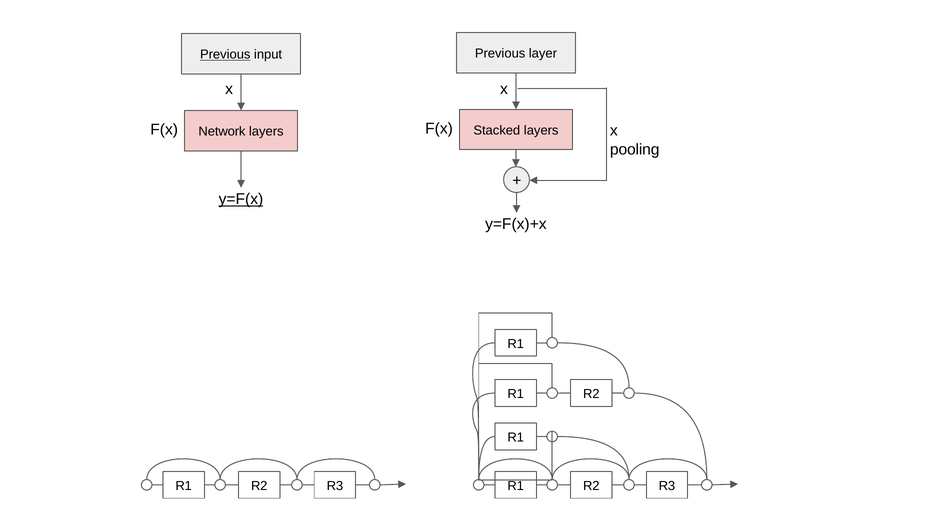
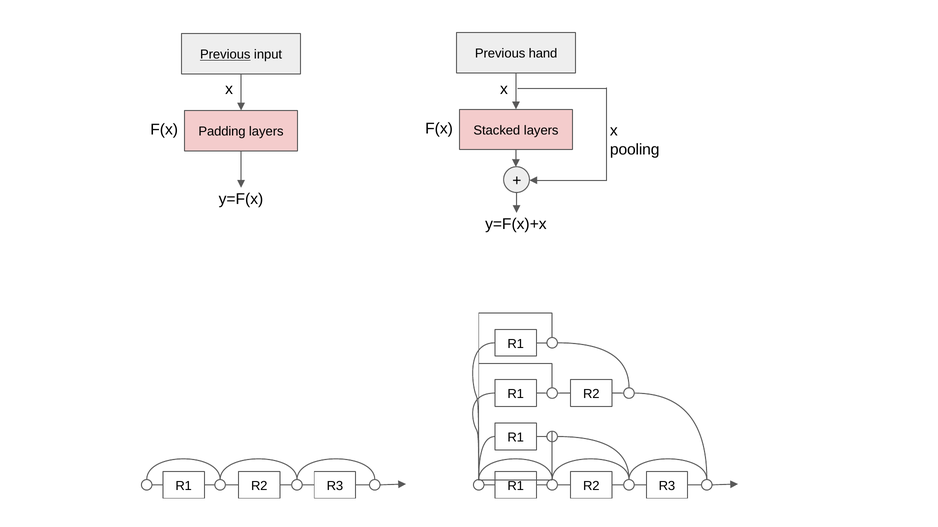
layer: layer -> hand
Network: Network -> Padding
y=F(x underline: present -> none
